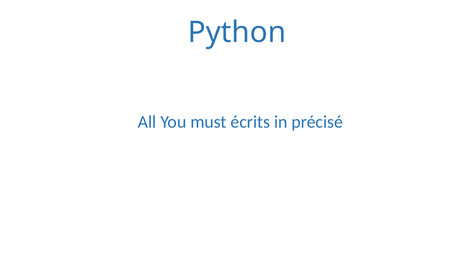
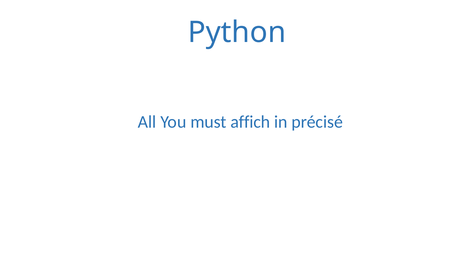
écrits: écrits -> affich
